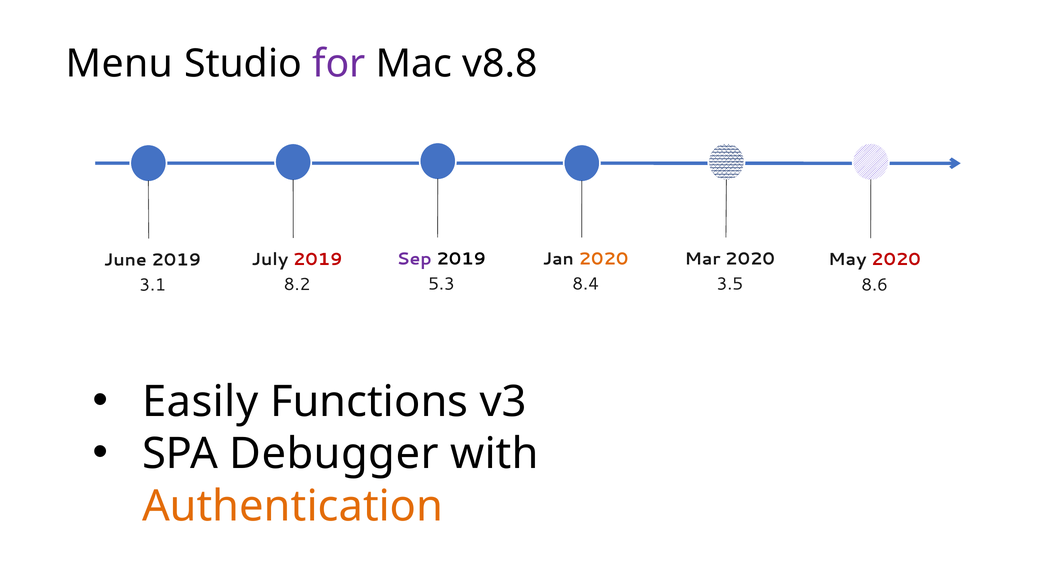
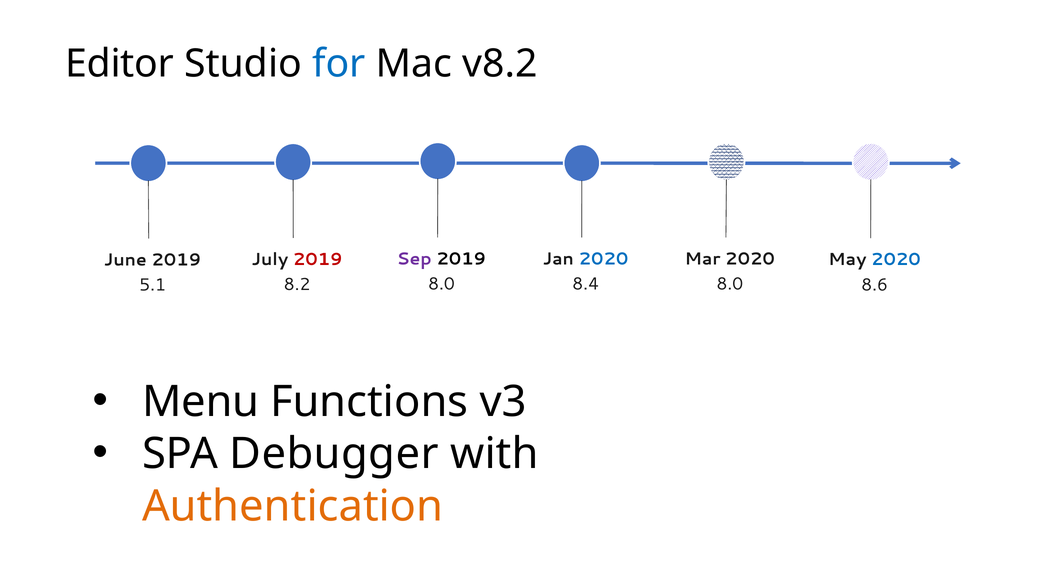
Menu: Menu -> Editor
for colour: purple -> blue
v8.8: v8.8 -> v8.2
2020 at (604, 259) colour: orange -> blue
2020 at (896, 260) colour: red -> blue
5.3 at (441, 284): 5.3 -> 8.0
3.5 at (730, 284): 3.5 -> 8.0
3.1: 3.1 -> 5.1
Easily: Easily -> Menu
